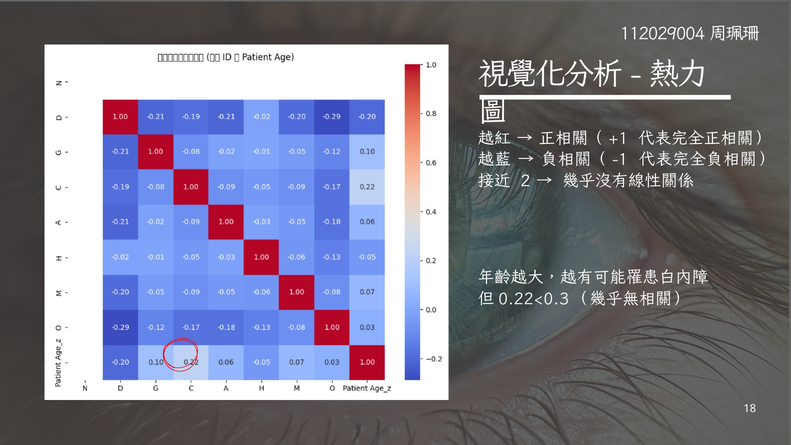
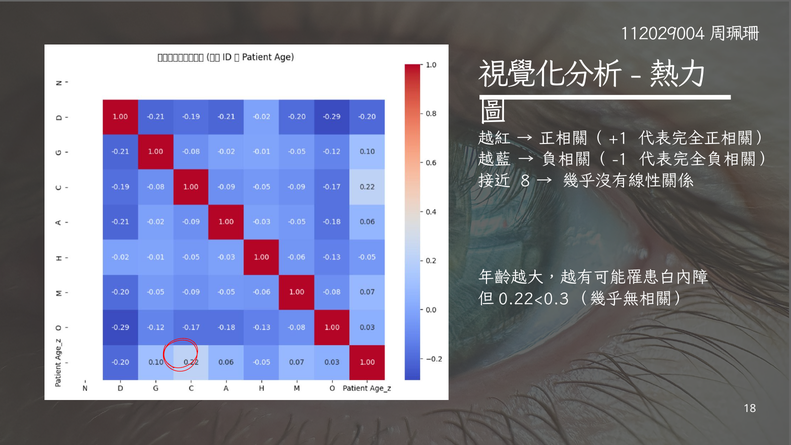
2: 2 -> 8
